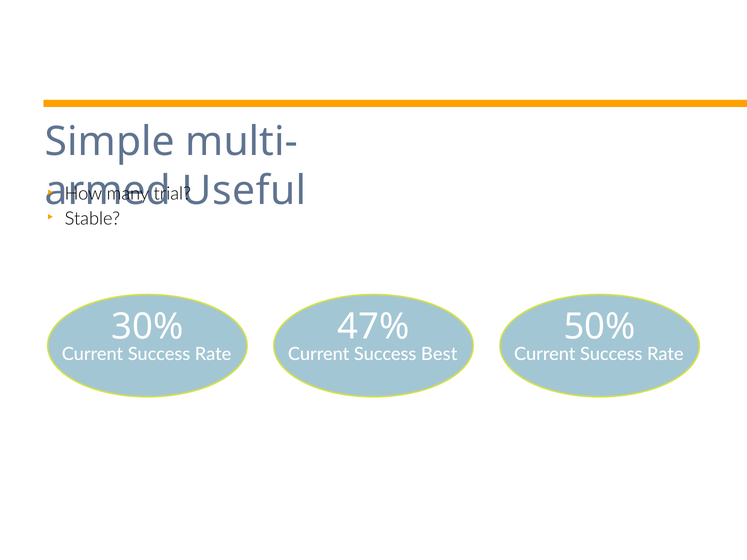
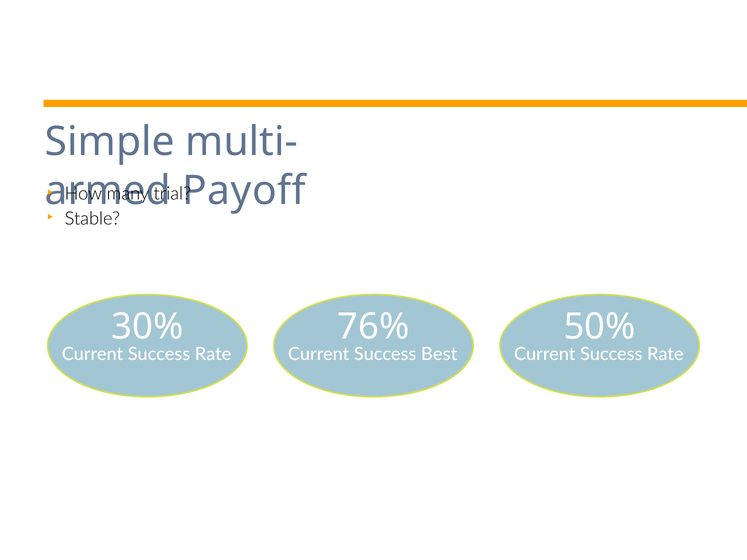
Useful: Useful -> Payoff
47%: 47% -> 76%
